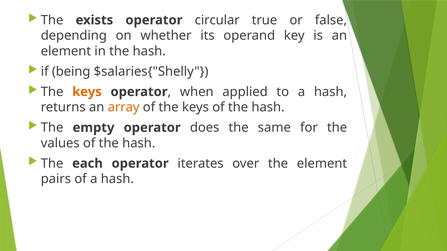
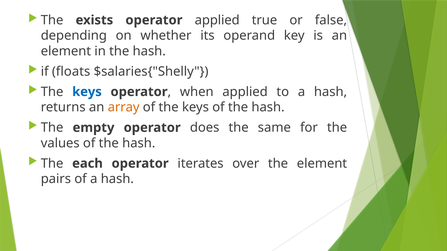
operator circular: circular -> applied
being: being -> floats
keys at (87, 92) colour: orange -> blue
